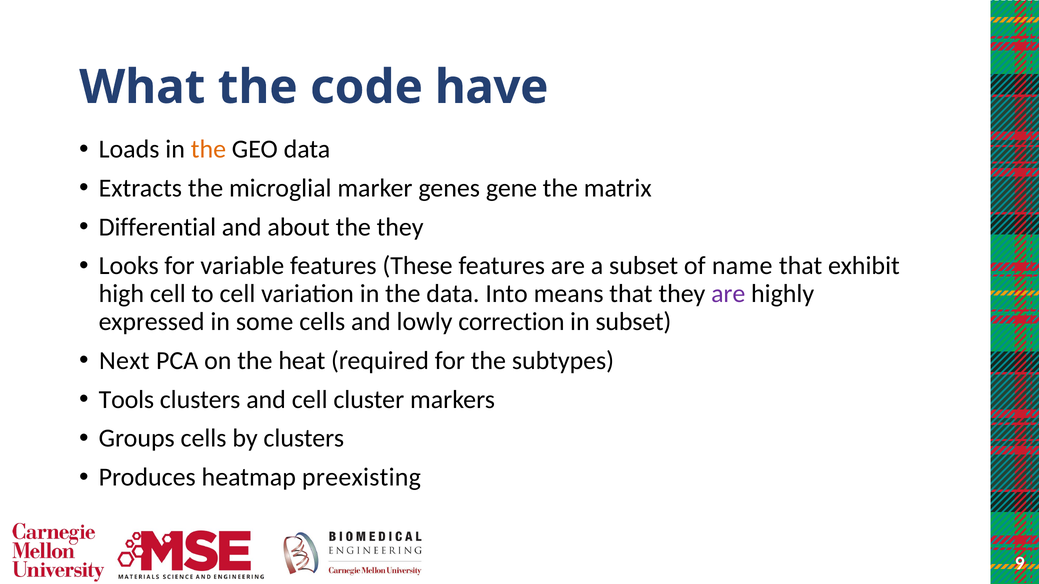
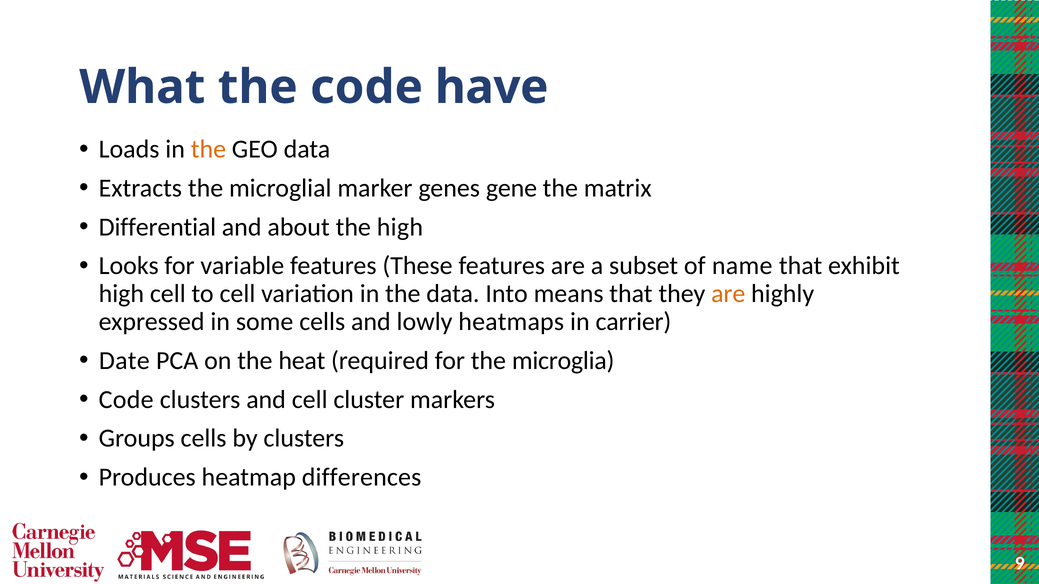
the they: they -> high
are at (728, 294) colour: purple -> orange
correction: correction -> heatmaps
in subset: subset -> carrier
Next: Next -> Date
subtypes: subtypes -> microglia
Tools at (126, 400): Tools -> Code
preexisting: preexisting -> differences
